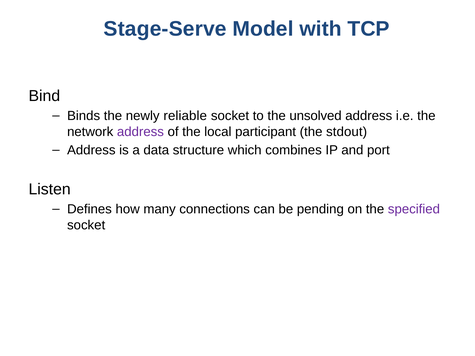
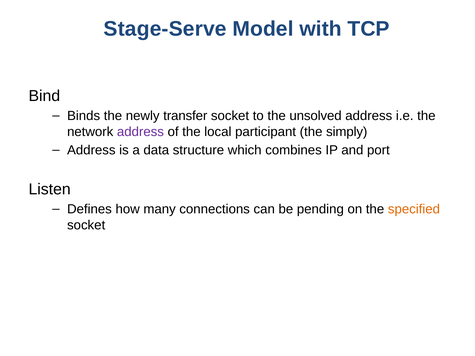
reliable: reliable -> transfer
stdout: stdout -> simply
specified colour: purple -> orange
